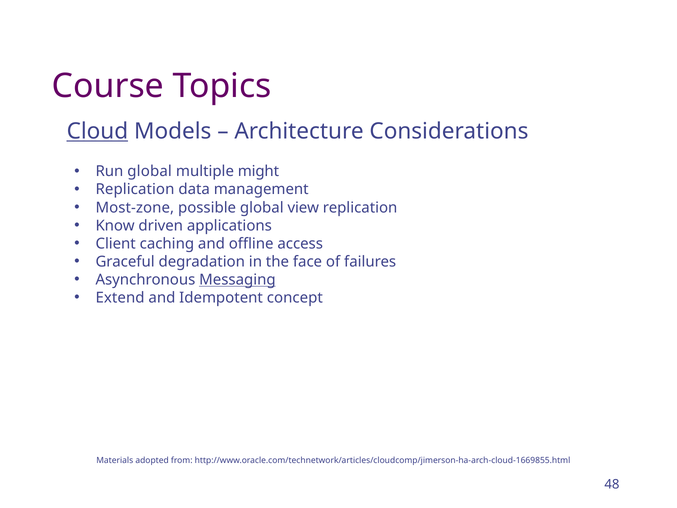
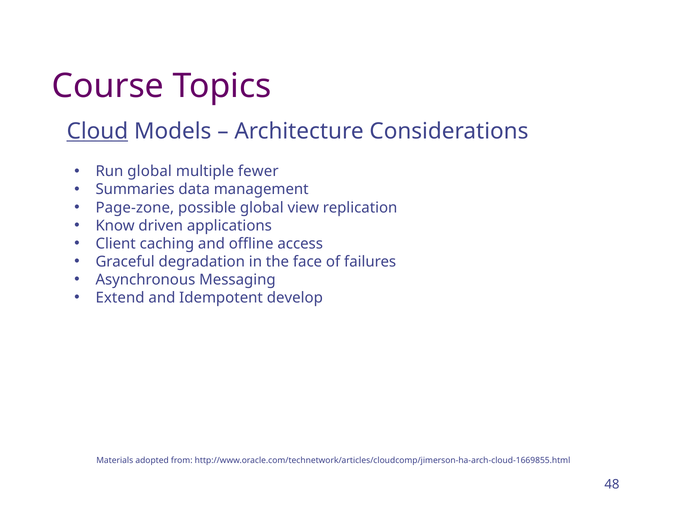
might: might -> fewer
Replication at (135, 189): Replication -> Summaries
Most-zone: Most-zone -> Page-zone
Messaging underline: present -> none
concept: concept -> develop
